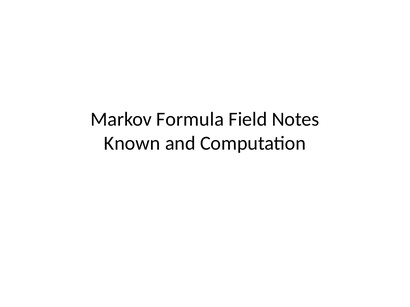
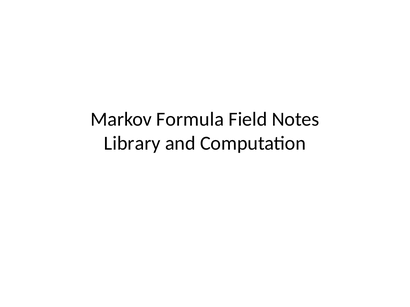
Known: Known -> Library
